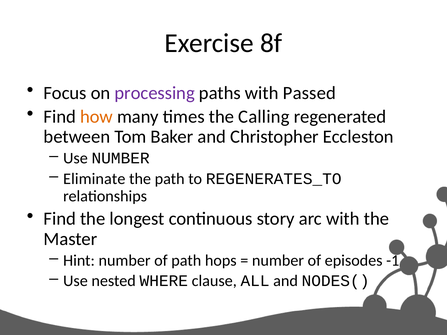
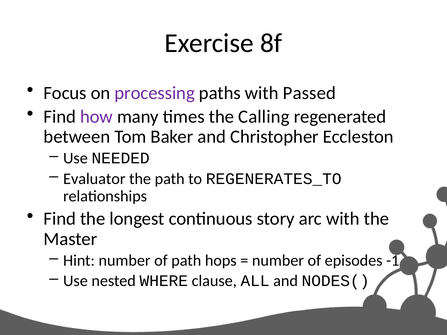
how colour: orange -> purple
Use NUMBER: NUMBER -> NEEDED
Eliminate: Eliminate -> Evaluator
